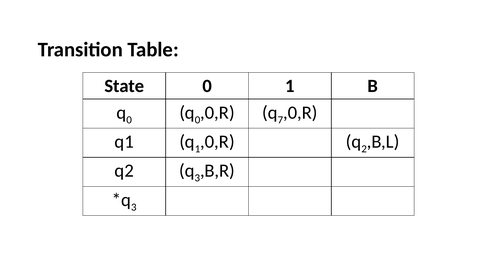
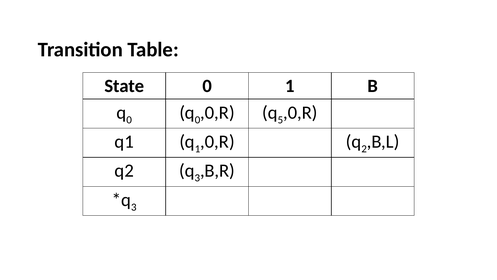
7: 7 -> 5
